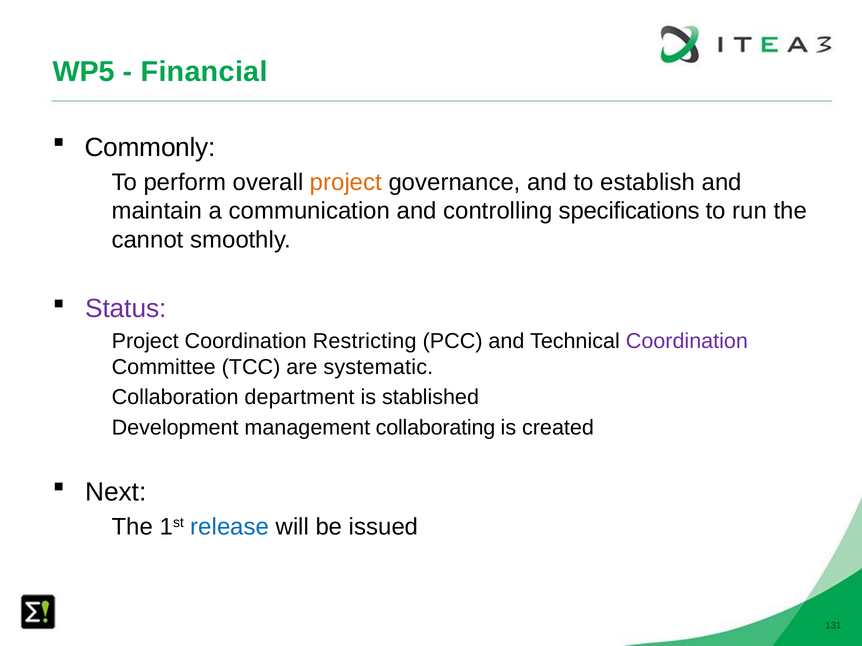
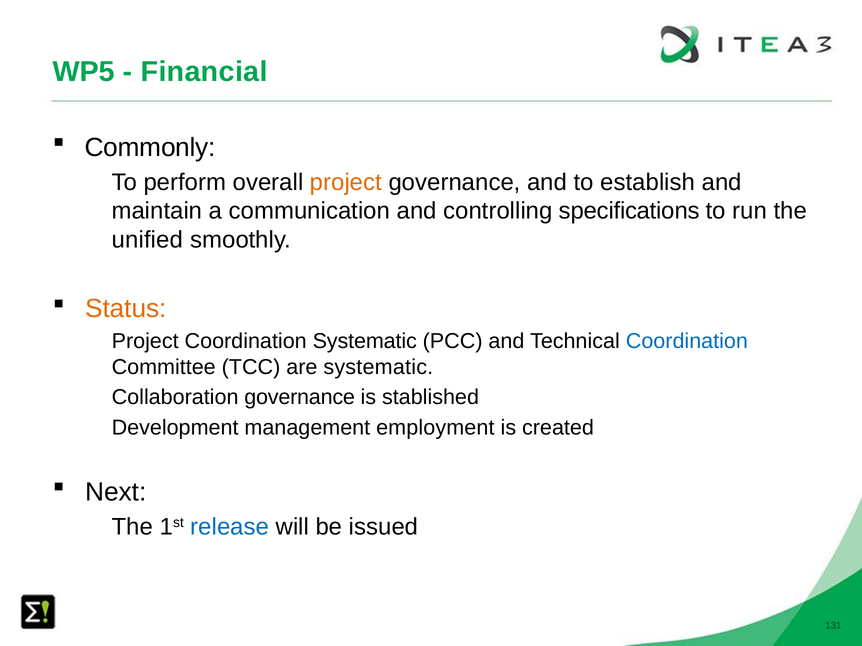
cannot: cannot -> unified
Status colour: purple -> orange
Coordination Restricting: Restricting -> Systematic
Coordination at (687, 342) colour: purple -> blue
Collaboration department: department -> governance
collaborating: collaborating -> employment
